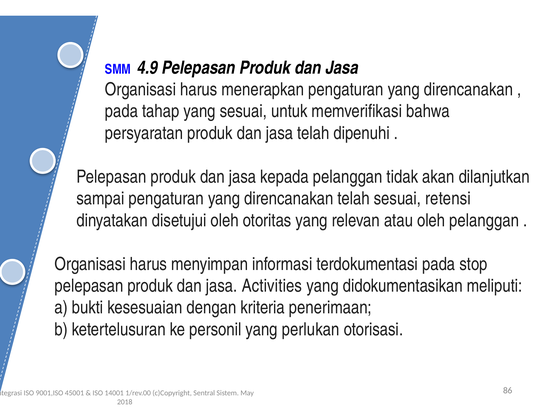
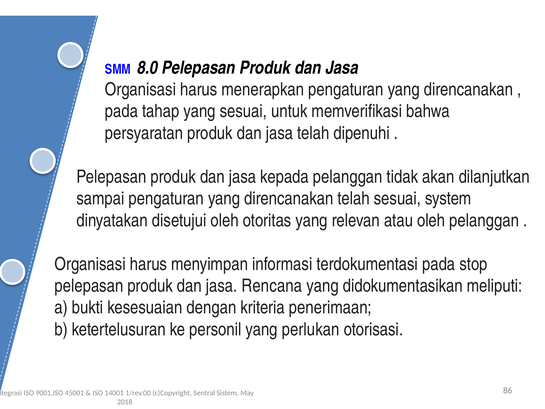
4.9: 4.9 -> 8.0
retensi: retensi -> system
Activities: Activities -> Rencana
